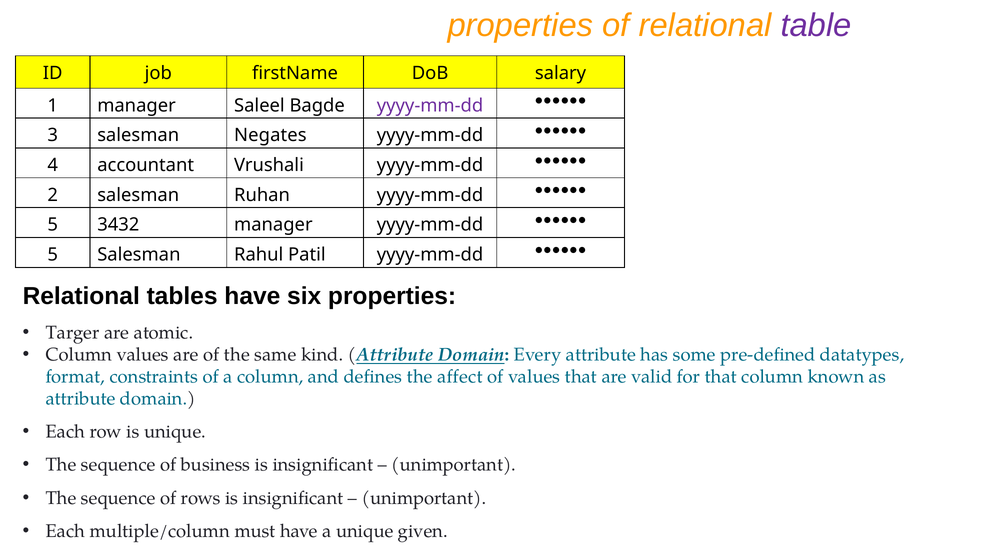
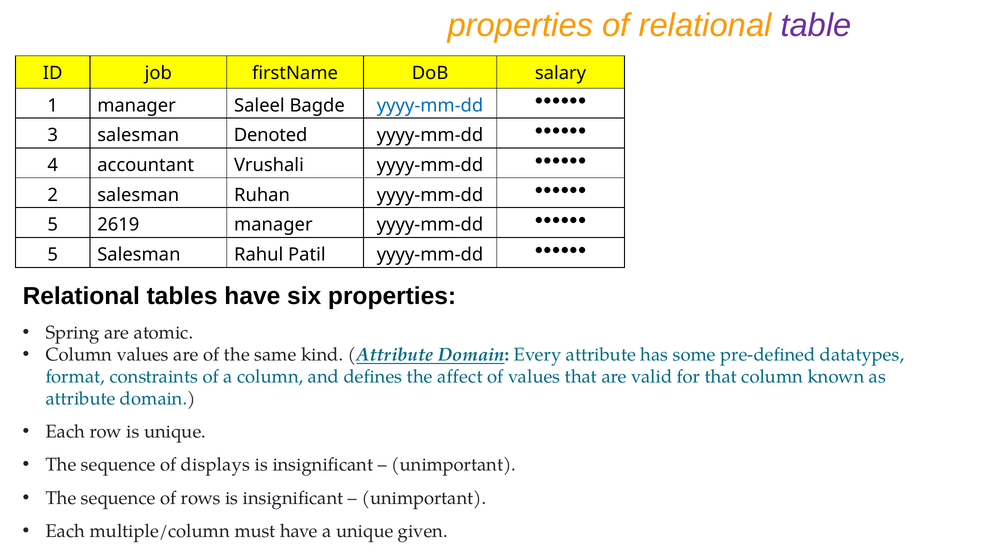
yyyy-mm-dd at (430, 106) colour: purple -> blue
Negates: Negates -> Denoted
3432: 3432 -> 2619
Targer: Targer -> Spring
business: business -> displays
